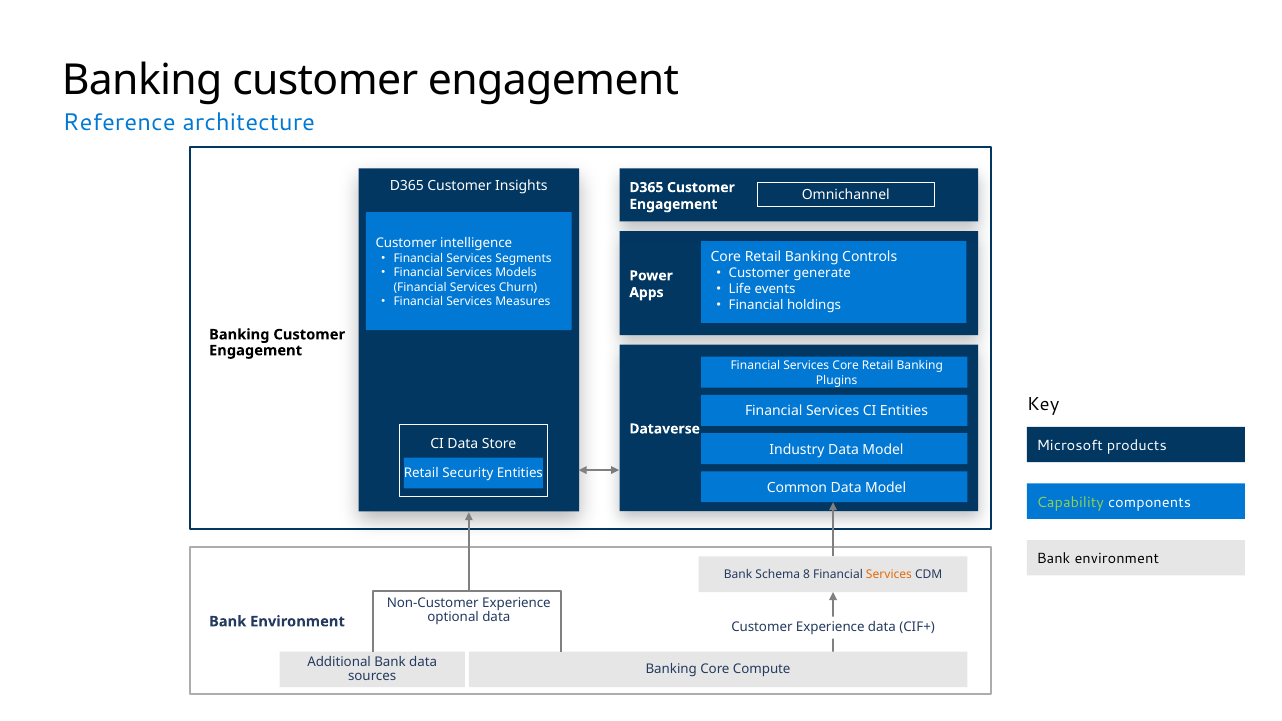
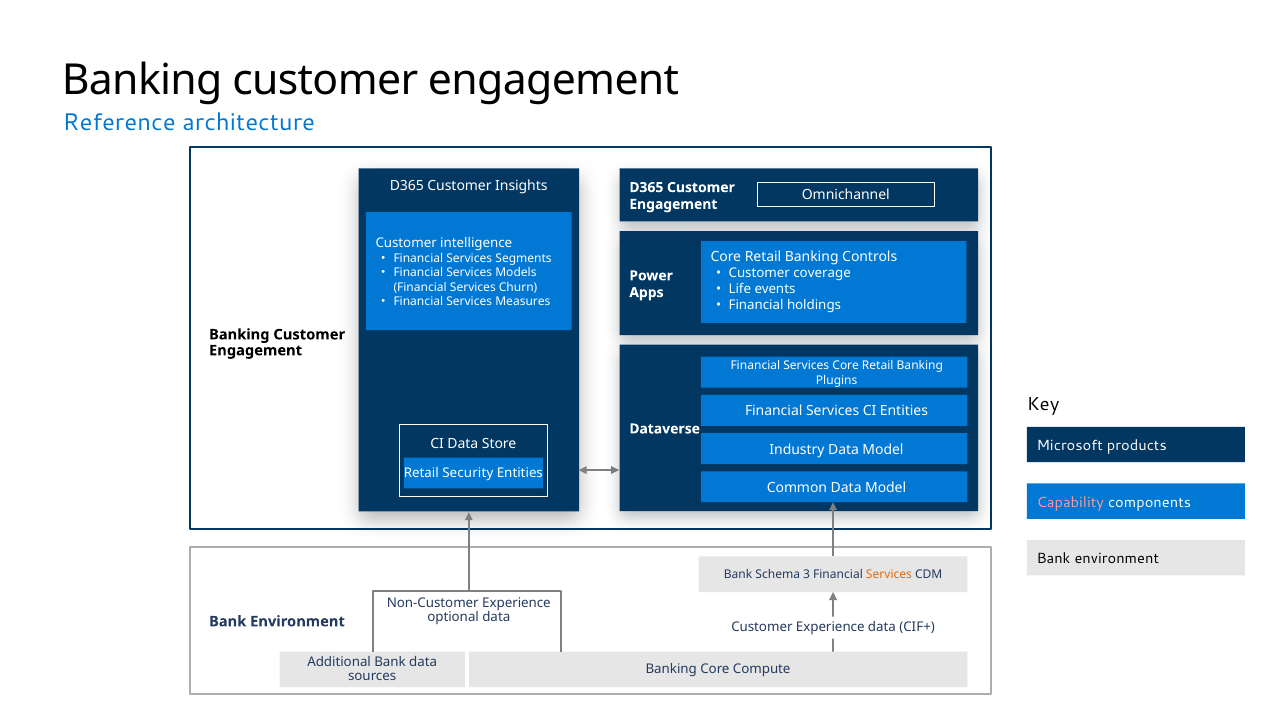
generate: generate -> coverage
Capability colour: light green -> pink
8: 8 -> 3
